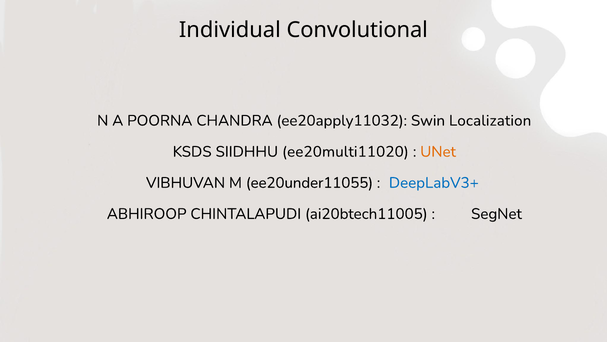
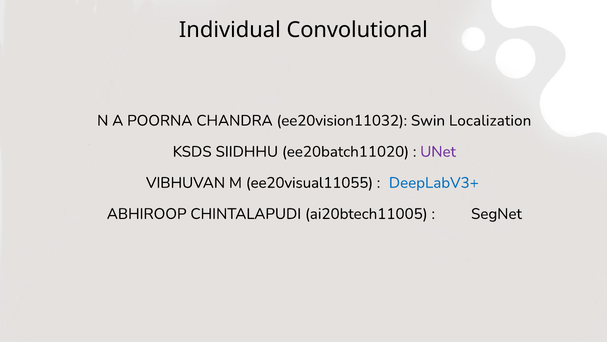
ee20apply11032: ee20apply11032 -> ee20vision11032
ee20multi11020: ee20multi11020 -> ee20batch11020
UNet colour: orange -> purple
ee20under11055: ee20under11055 -> ee20visual11055
